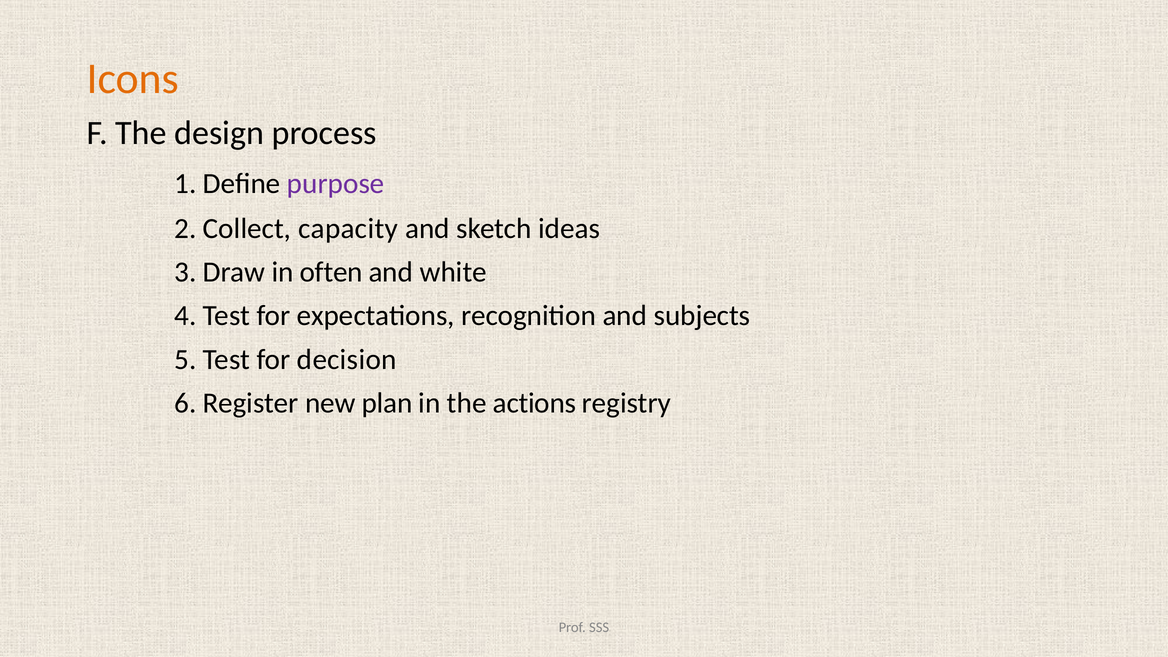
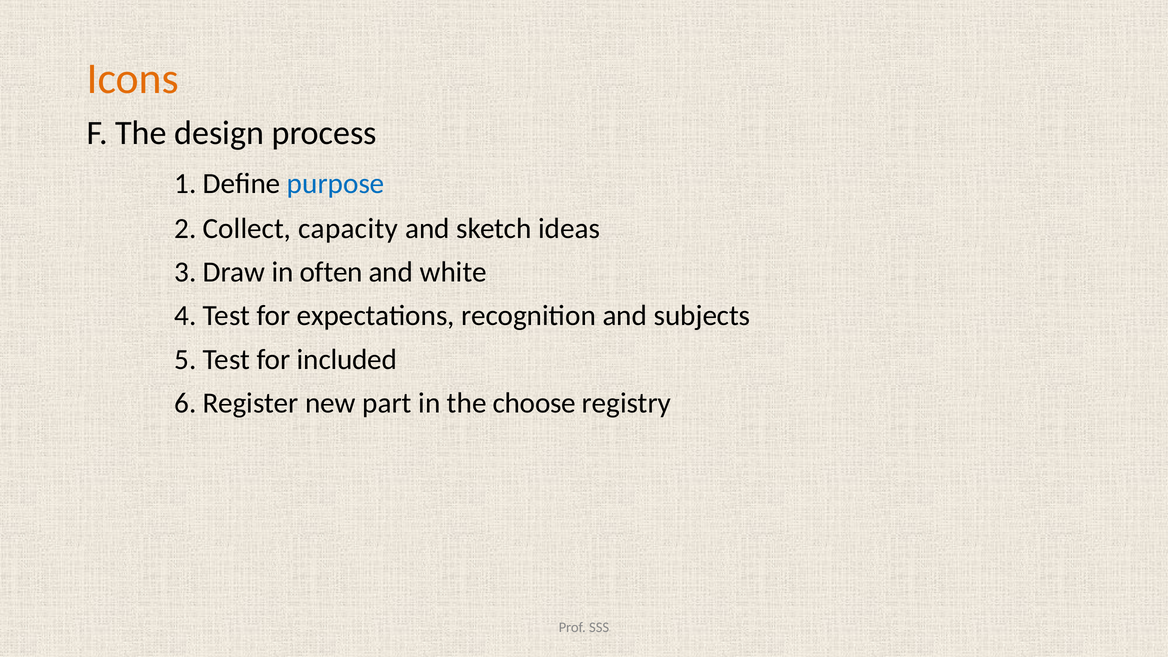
purpose colour: purple -> blue
decision: decision -> included
plan: plan -> part
actions: actions -> choose
